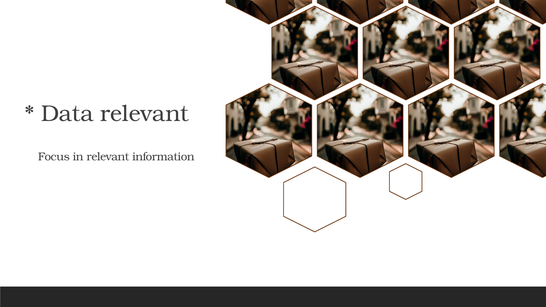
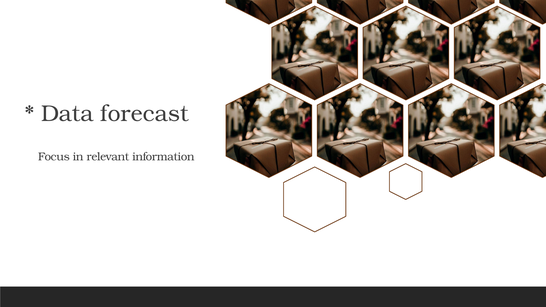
Data relevant: relevant -> forecast
